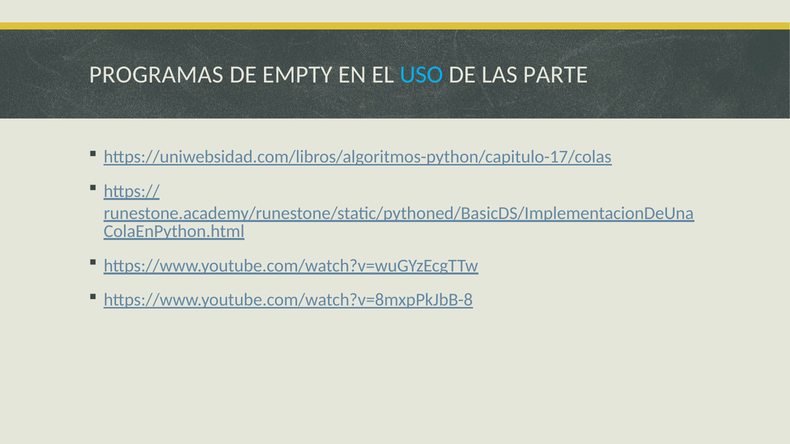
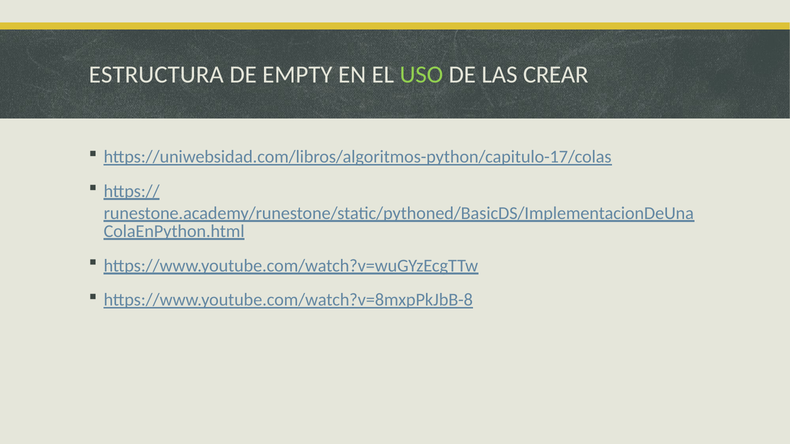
PROGRAMAS: PROGRAMAS -> ESTRUCTURA
USO colour: light blue -> light green
PARTE: PARTE -> CREAR
